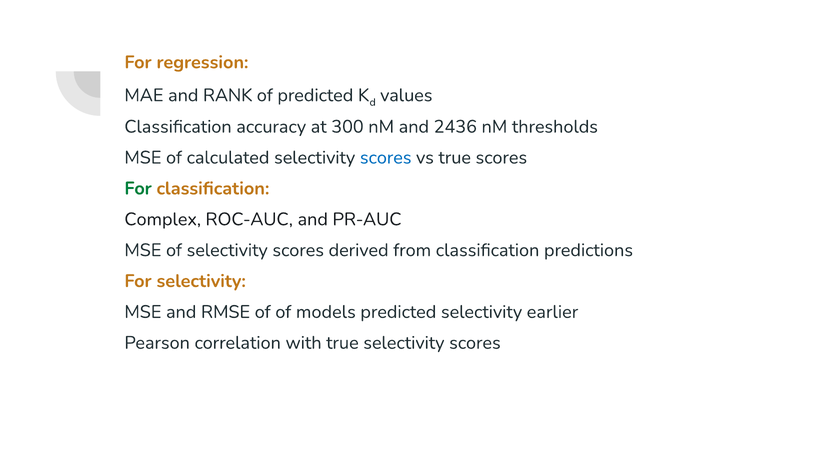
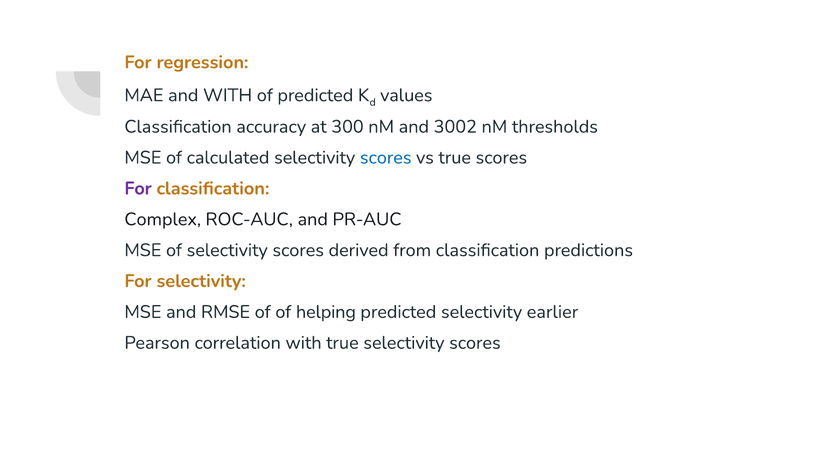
and RANK: RANK -> WITH
2436: 2436 -> 3002
For at (138, 188) colour: green -> purple
models: models -> helping
